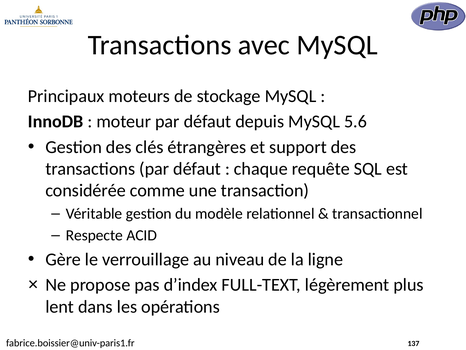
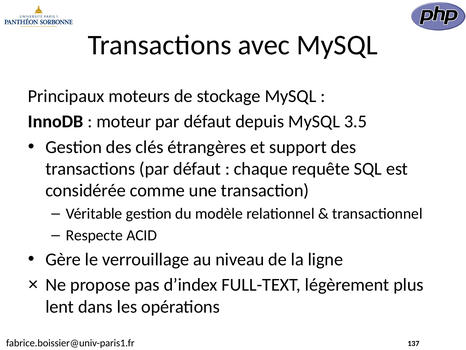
5.6: 5.6 -> 3.5
